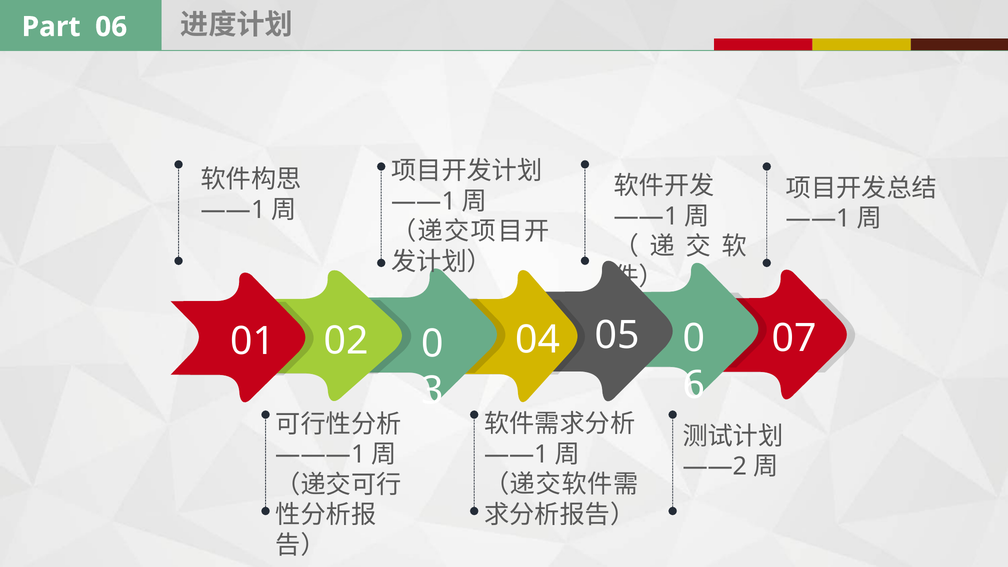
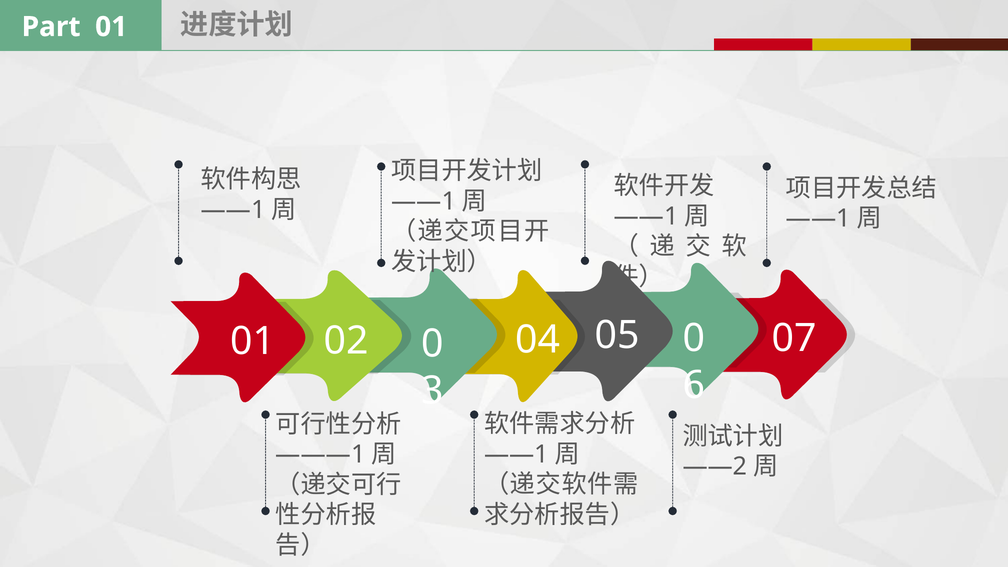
Part 06: 06 -> 01
